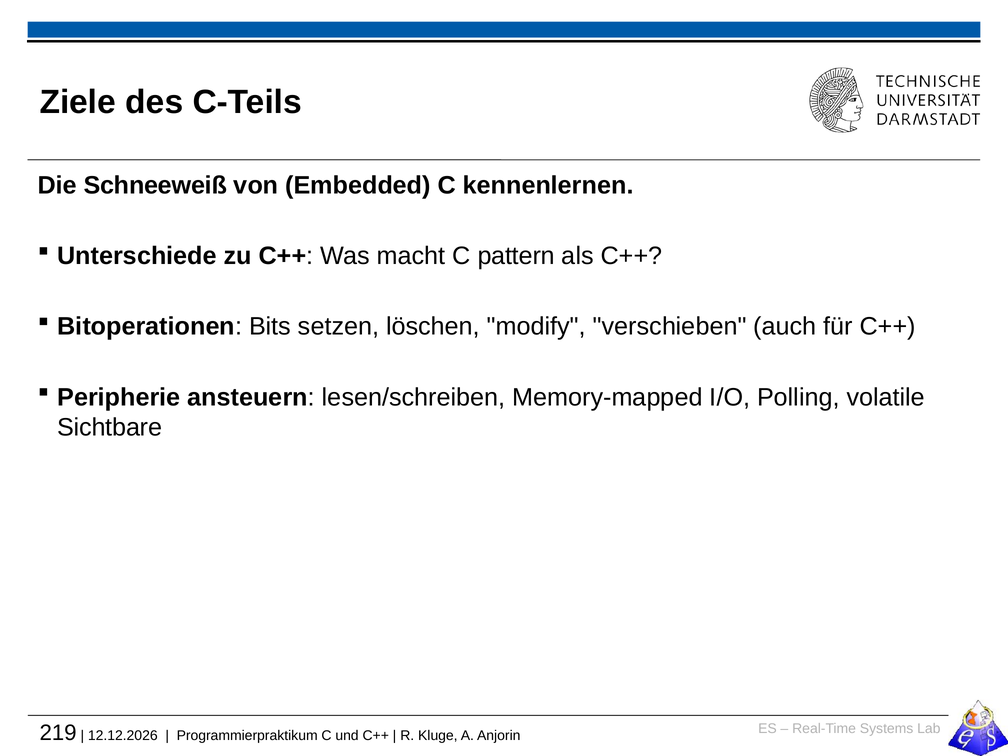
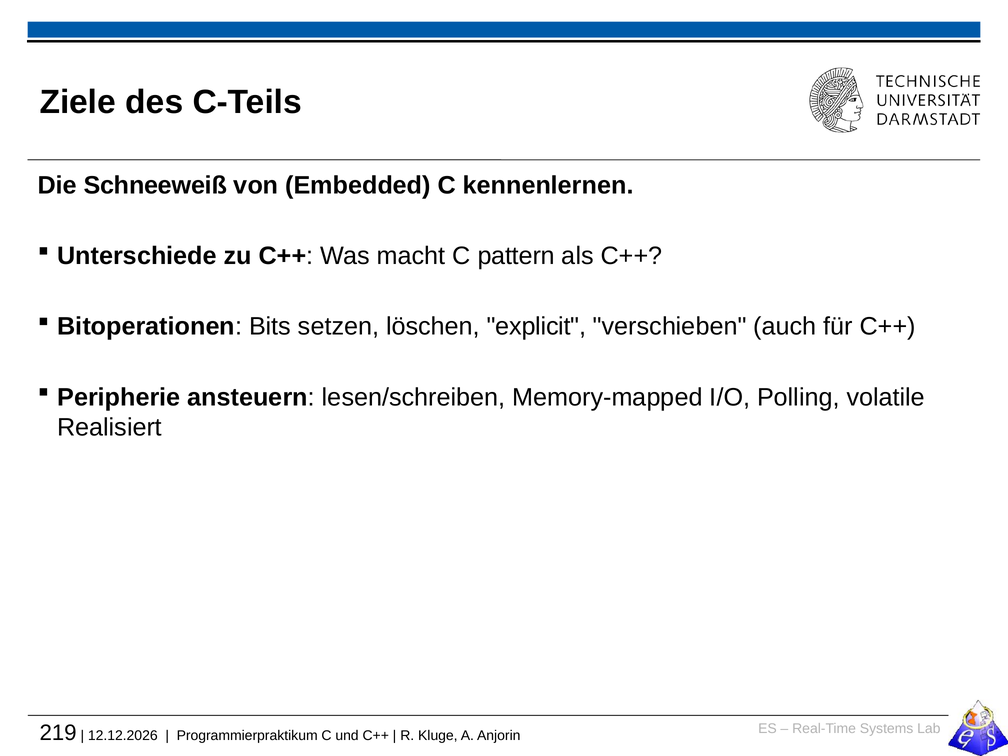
modify: modify -> explicit
Sichtbare: Sichtbare -> Realisiert
